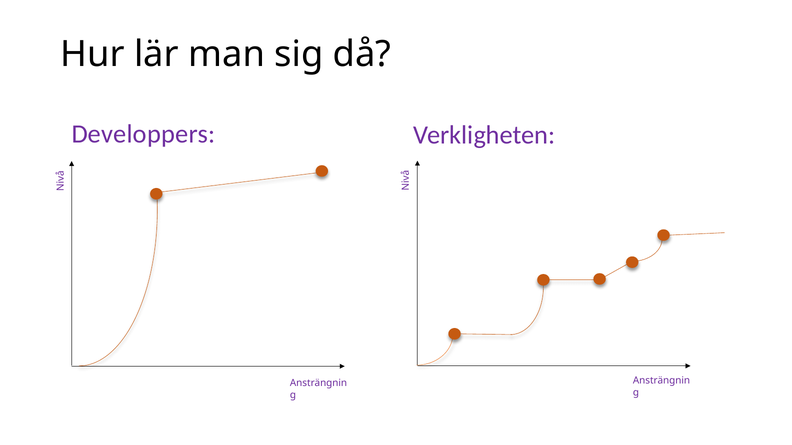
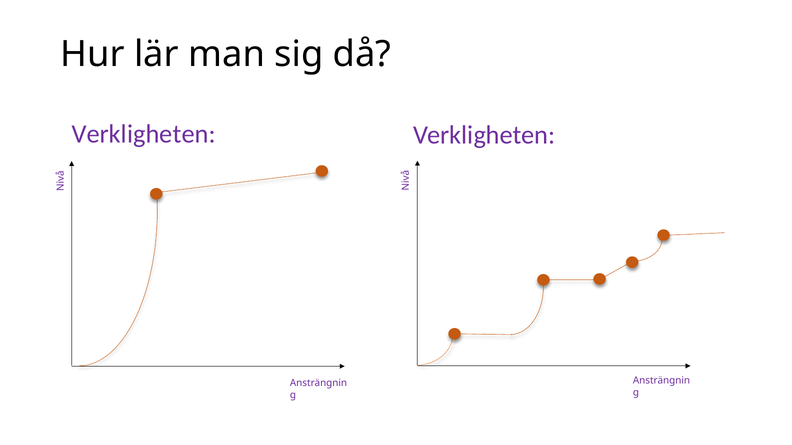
Developpers at (144, 134): Developpers -> Verkligheten
